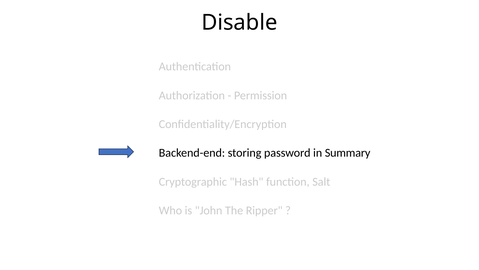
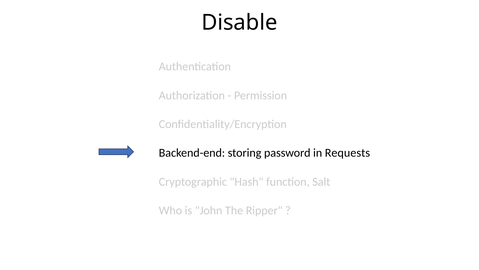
Summary: Summary -> Requests
